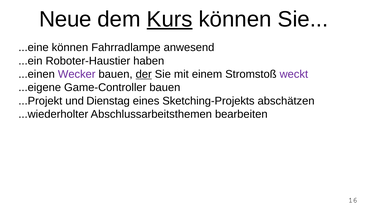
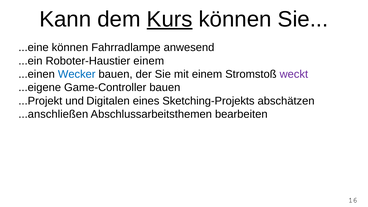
Neue: Neue -> Kann
Roboter-Haustier haben: haben -> einem
Wecker colour: purple -> blue
der underline: present -> none
Dienstag: Dienstag -> Digitalen
...wiederholter: ...wiederholter -> ...anschließen
